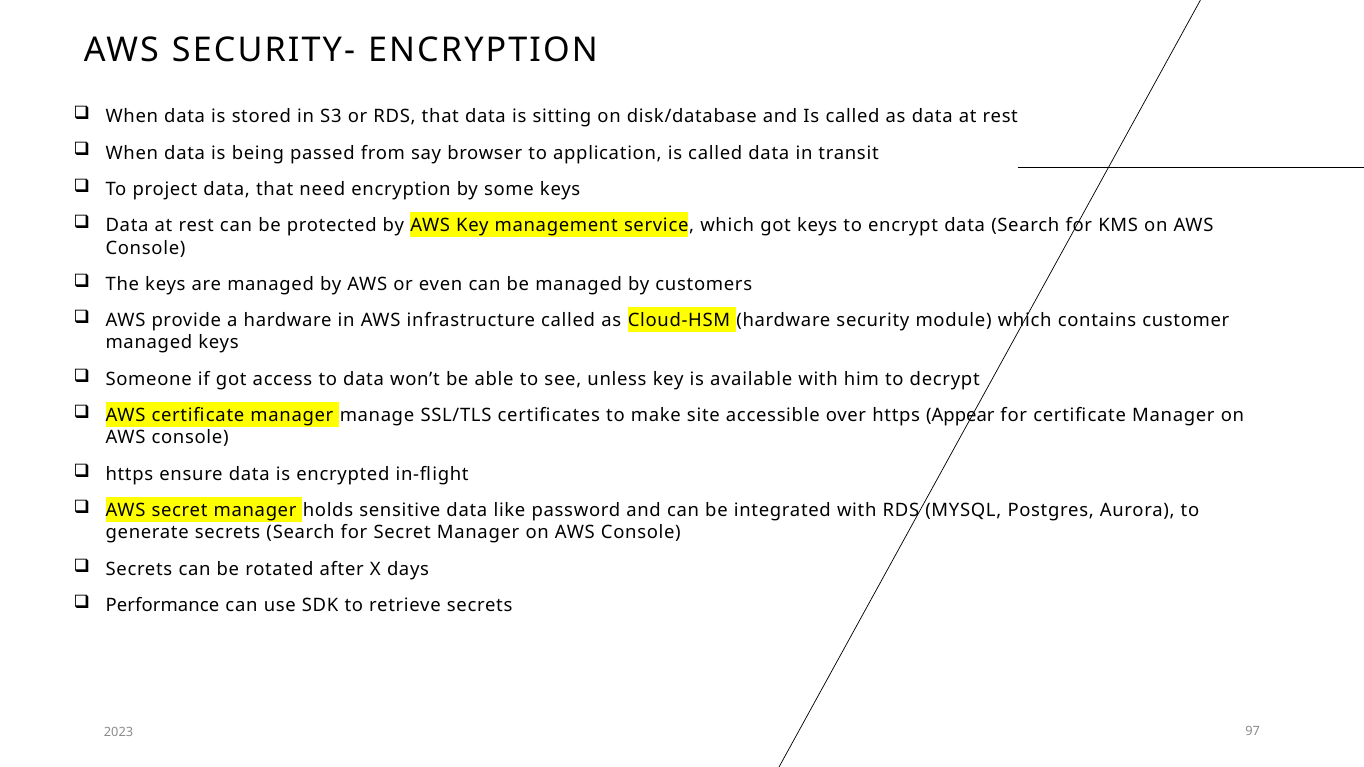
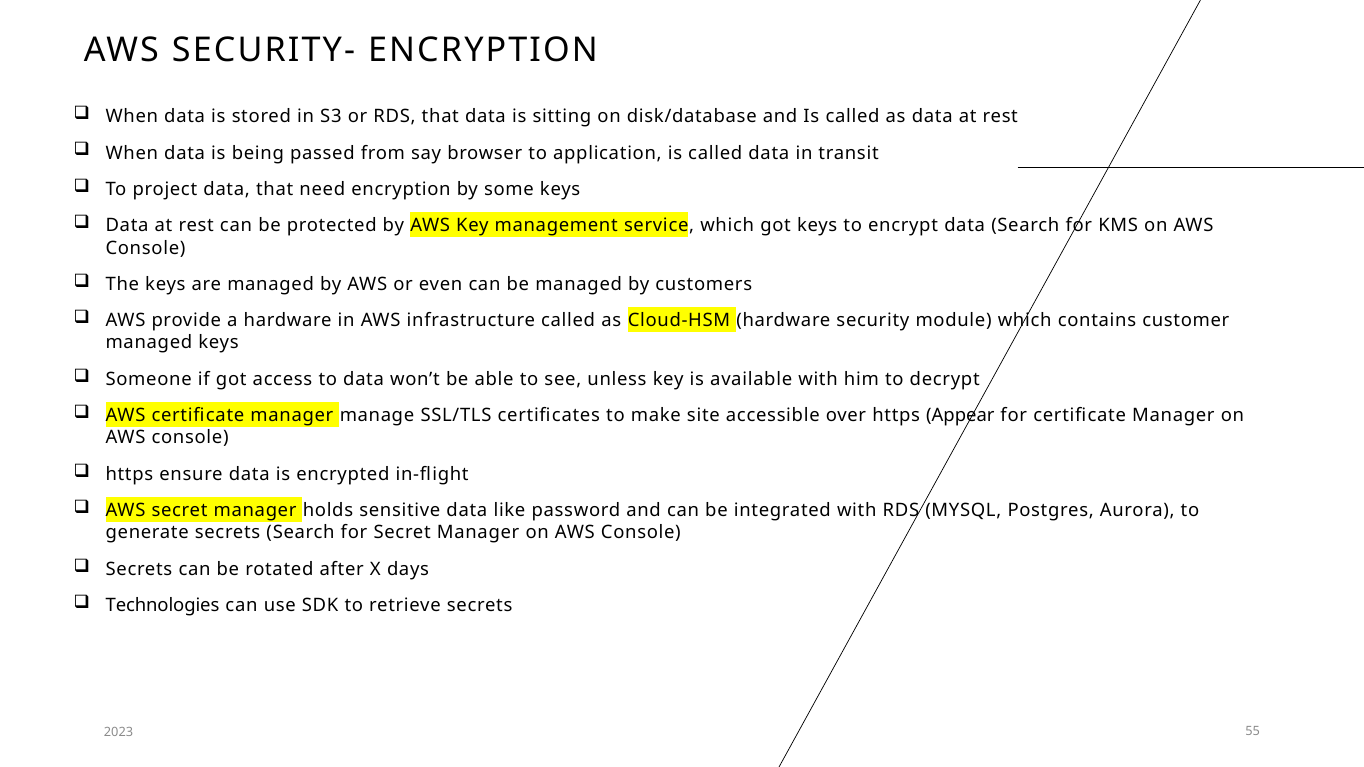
Performance: Performance -> Technologies
97: 97 -> 55
